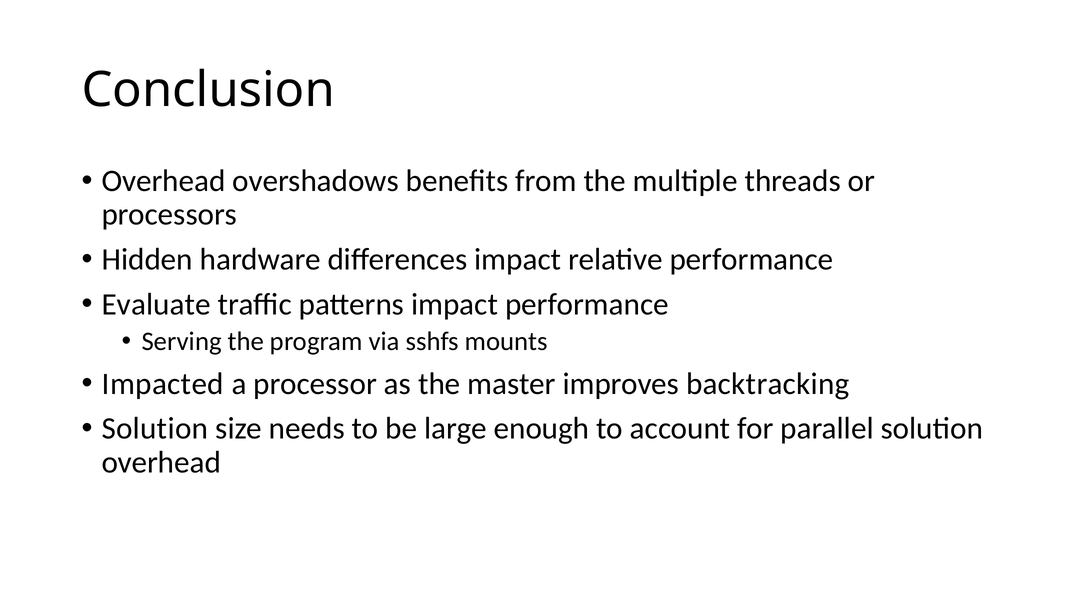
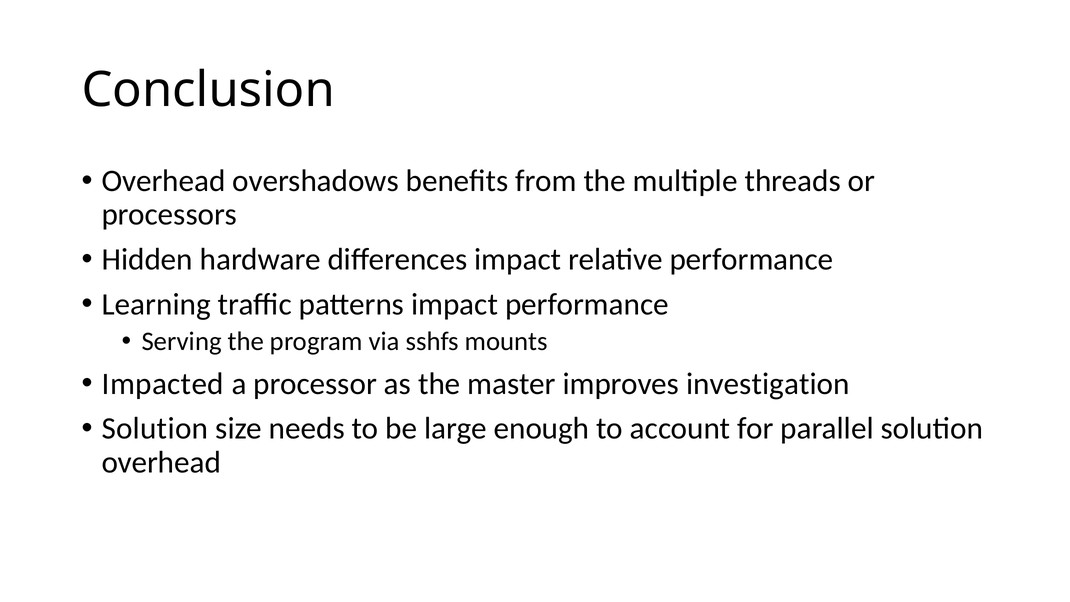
Evaluate: Evaluate -> Learning
backtracking: backtracking -> investigation
